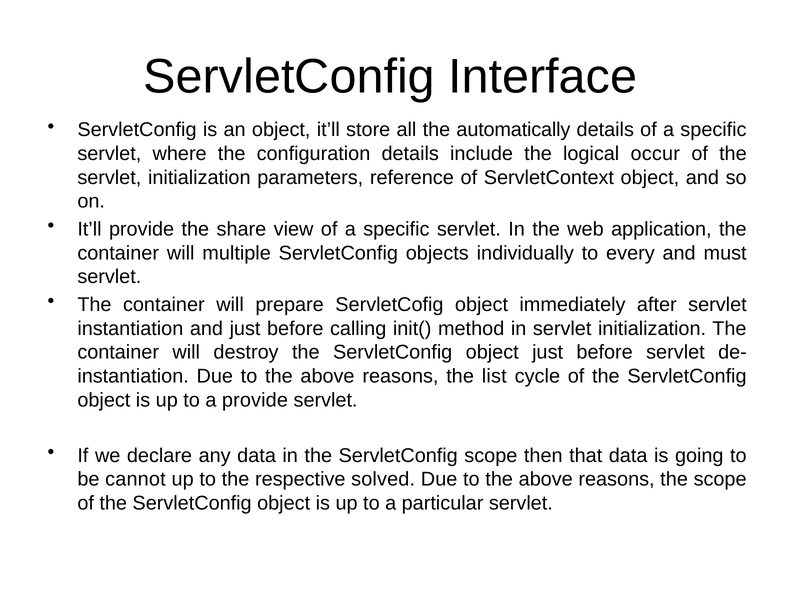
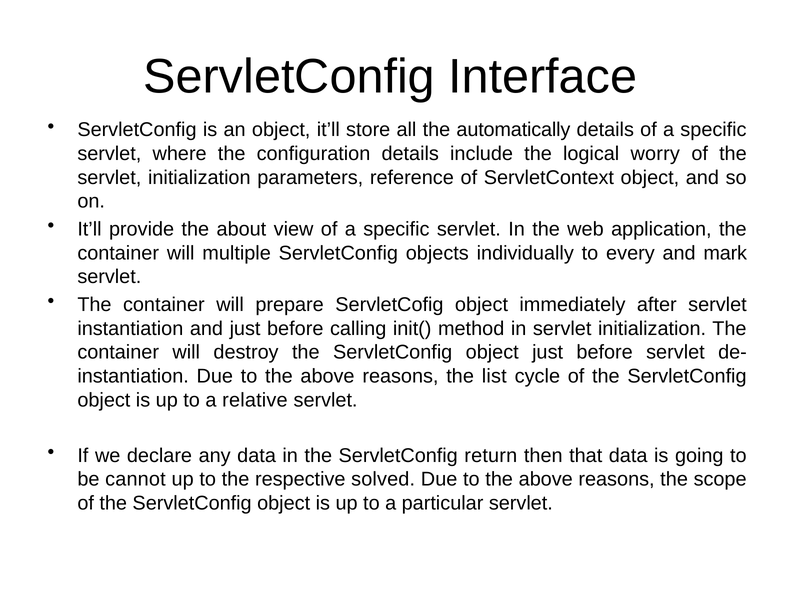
occur: occur -> worry
share: share -> about
must: must -> mark
a provide: provide -> relative
ServletConfig scope: scope -> return
